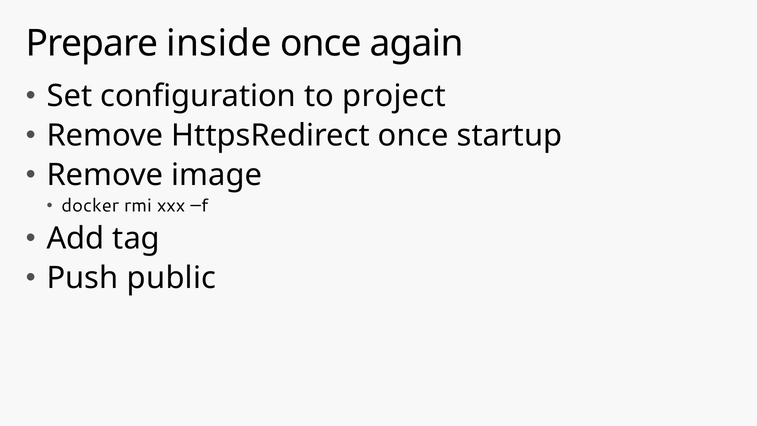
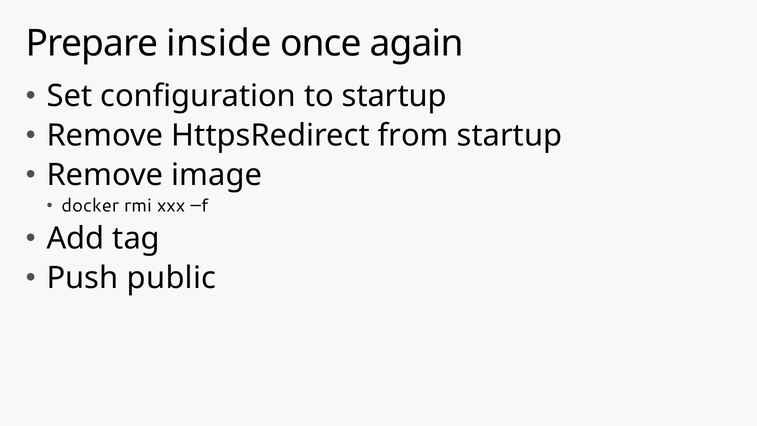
to project: project -> startup
HttpsRedirect once: once -> from
